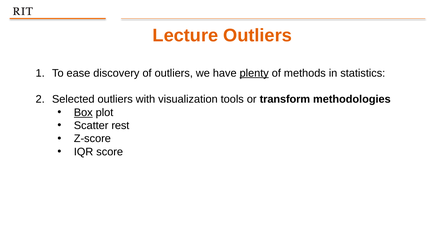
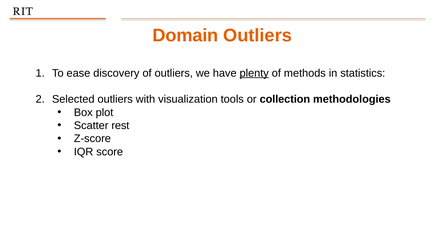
Lecture: Lecture -> Domain
transform: transform -> collection
Box underline: present -> none
